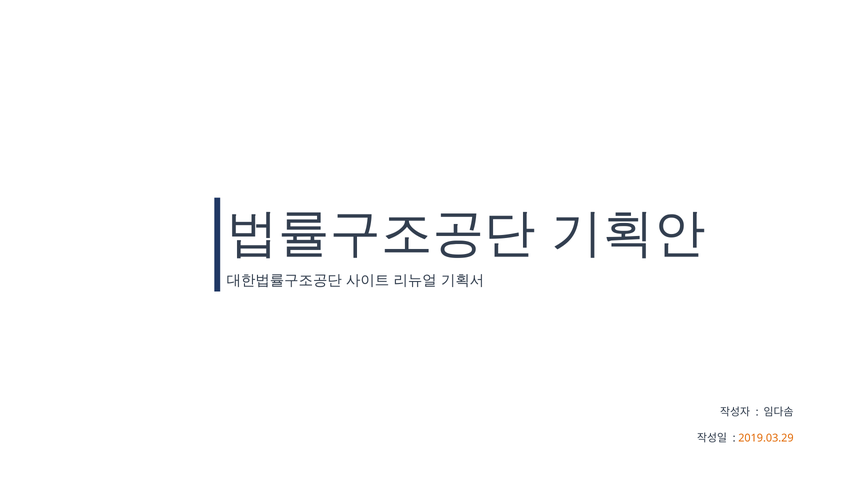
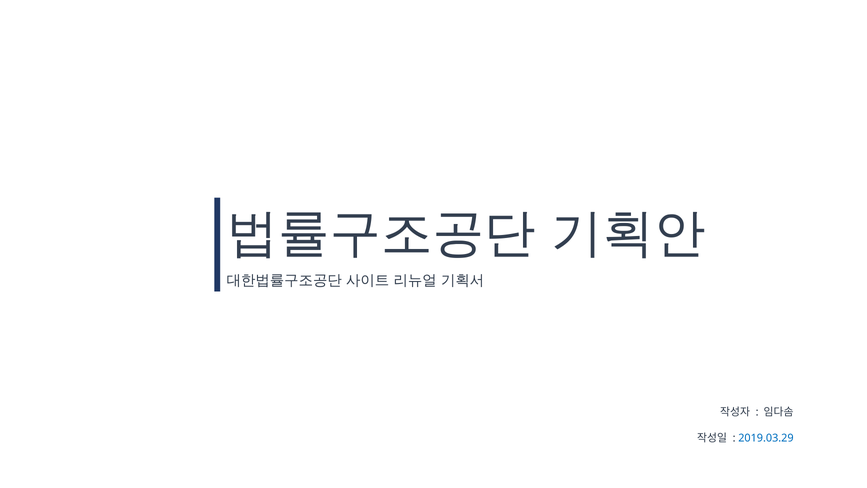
2019.03.29 colour: orange -> blue
